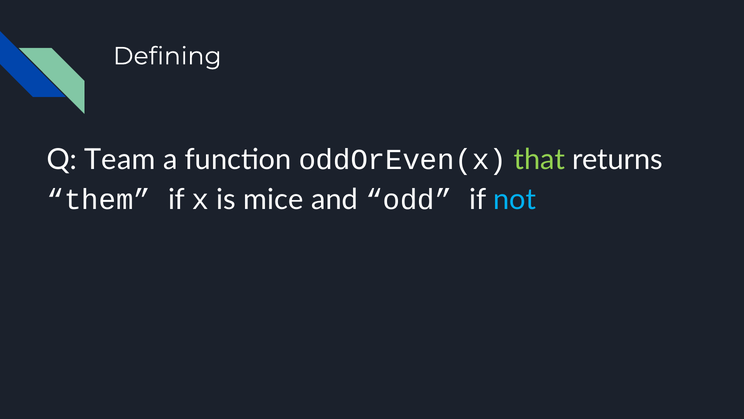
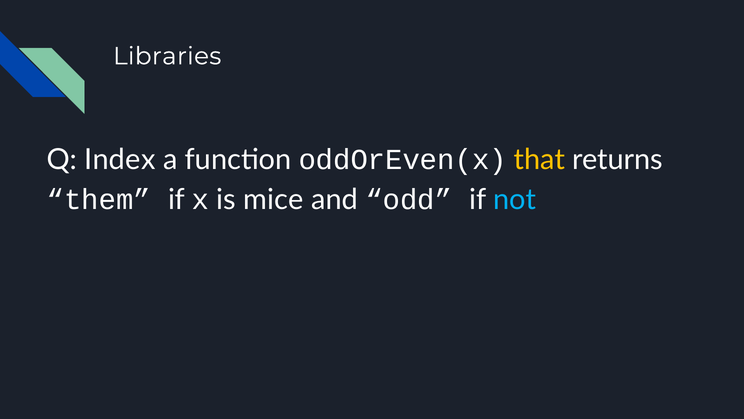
Defining: Defining -> Libraries
Team: Team -> Index
that colour: light green -> yellow
